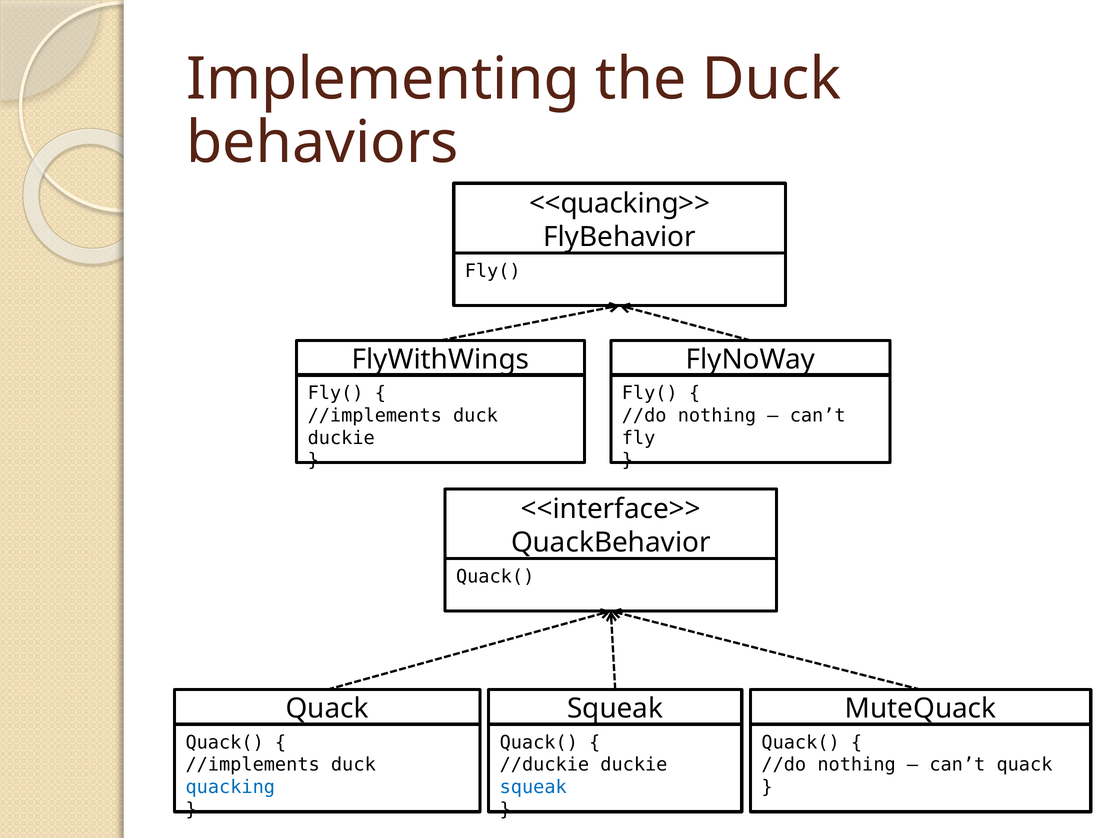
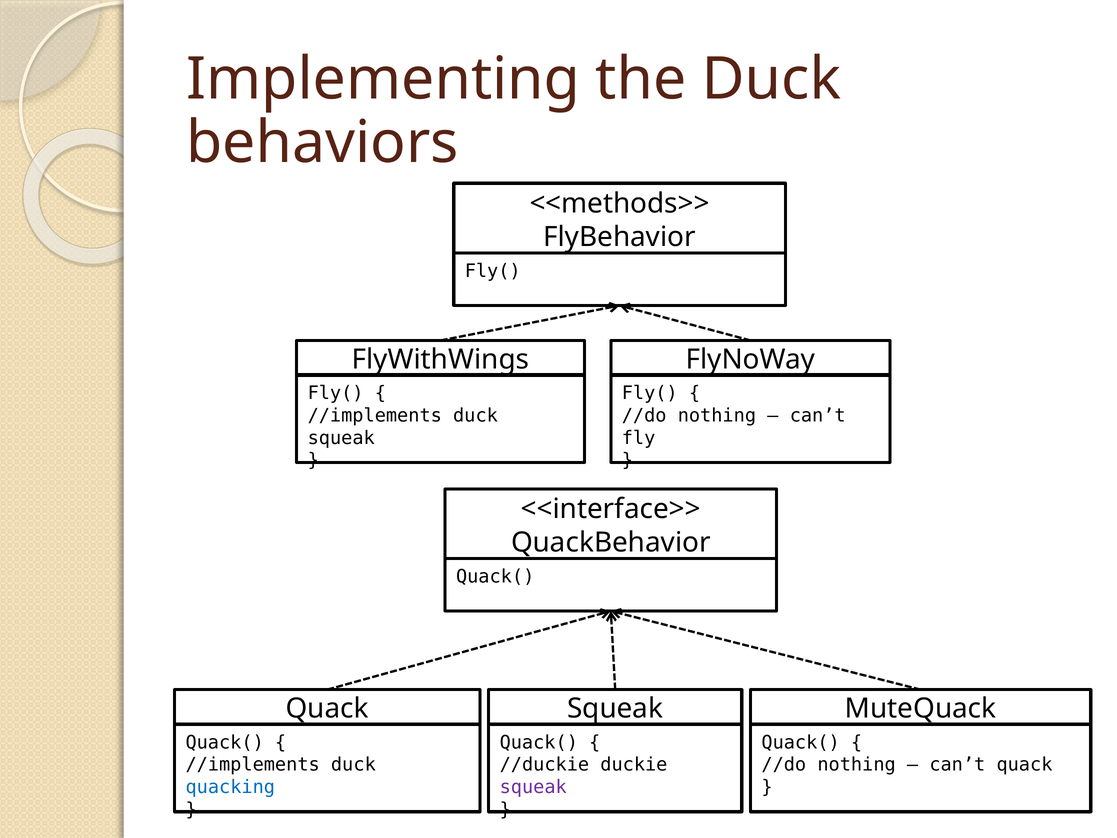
<<quacking>>: <<quacking>> -> <<methods>>
duckie at (341, 438): duckie -> squeak
squeak at (533, 787) colour: blue -> purple
